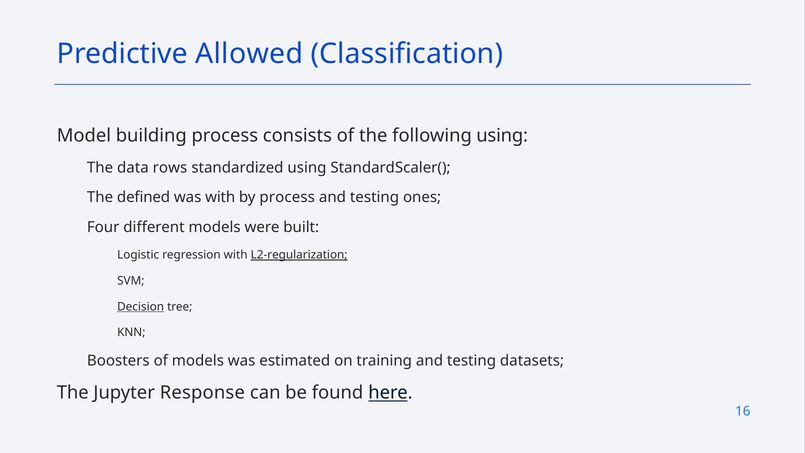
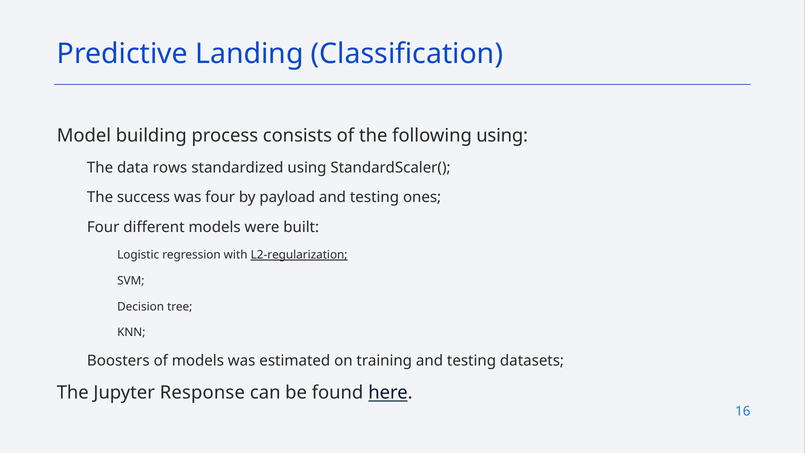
Allowed: Allowed -> Landing
defined: defined -> success
was with: with -> four
by process: process -> payload
Decision underline: present -> none
